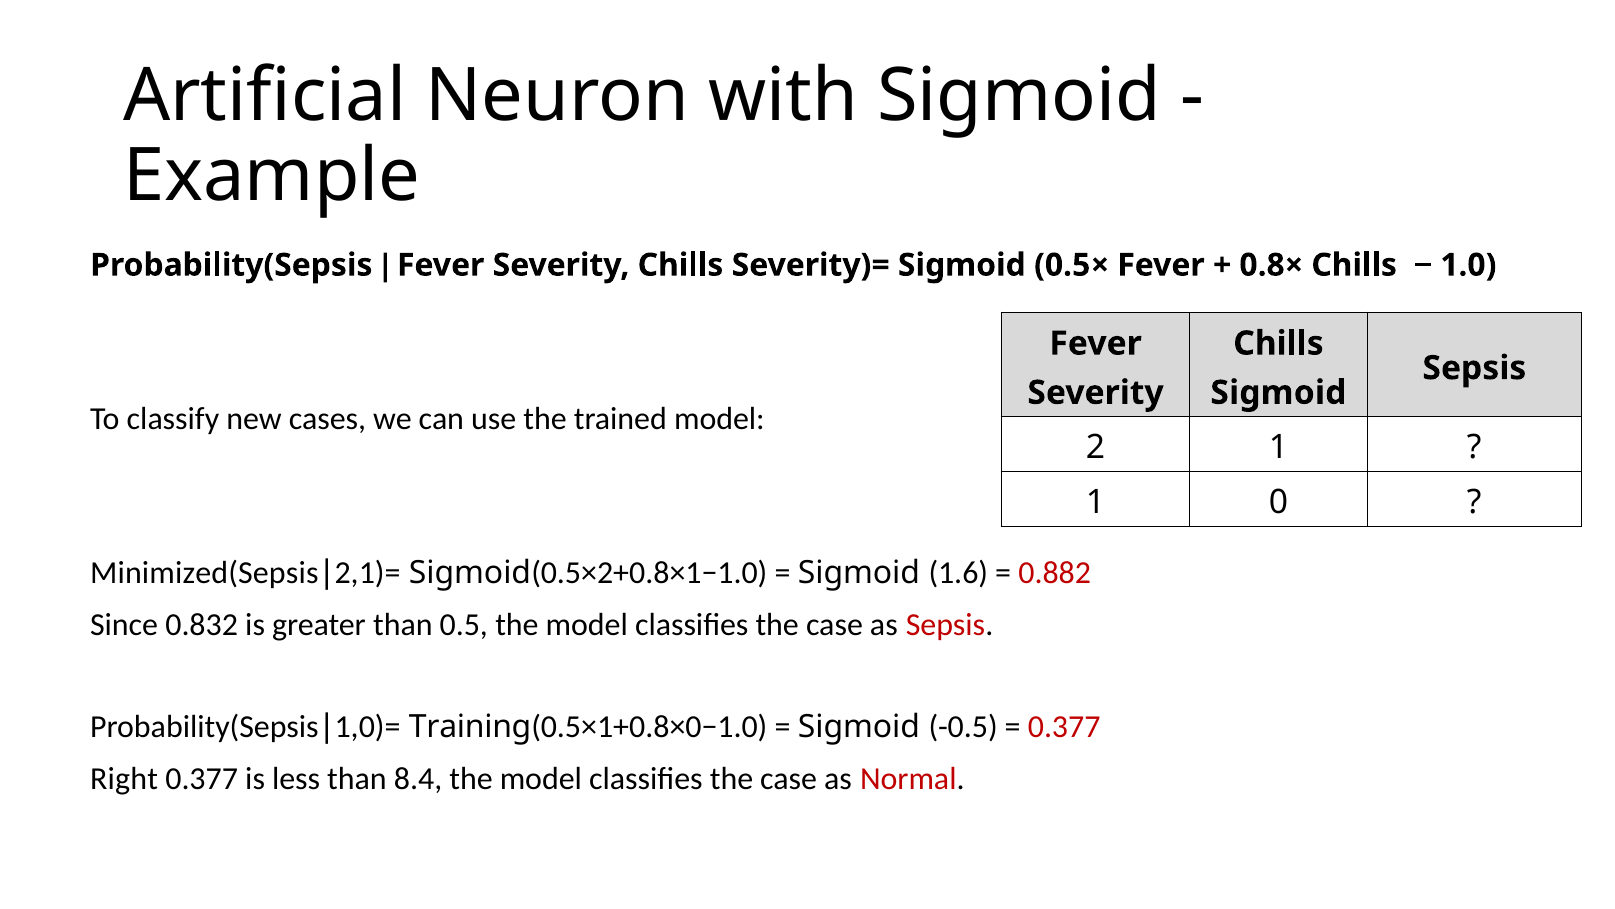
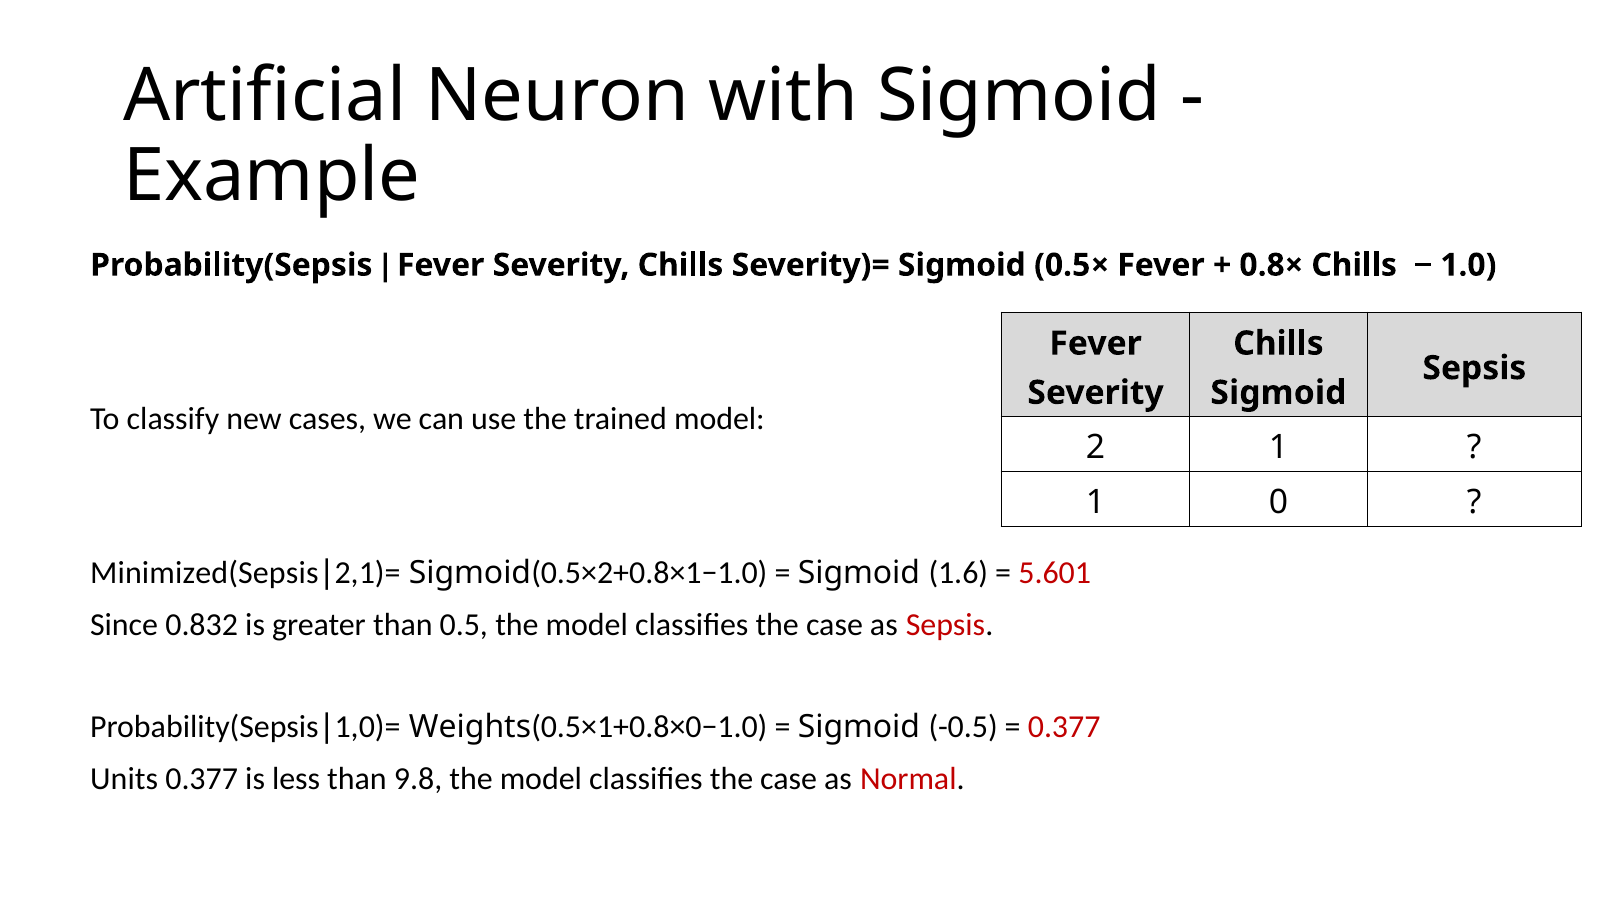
0.882: 0.882 -> 5.601
Training: Training -> Weights
Right: Right -> Units
8.4: 8.4 -> 9.8
